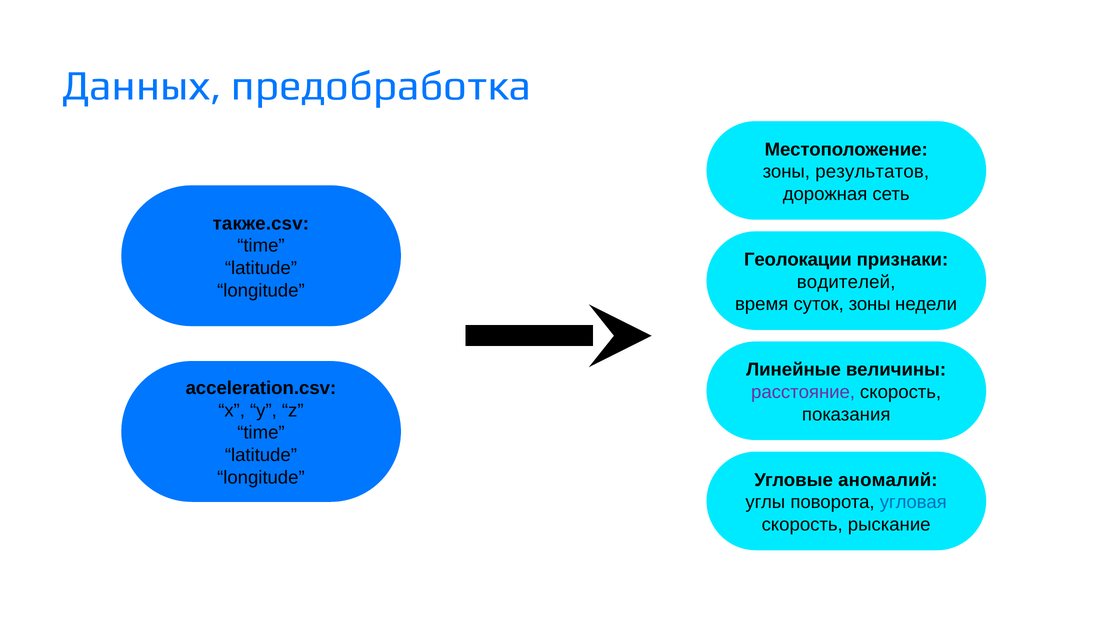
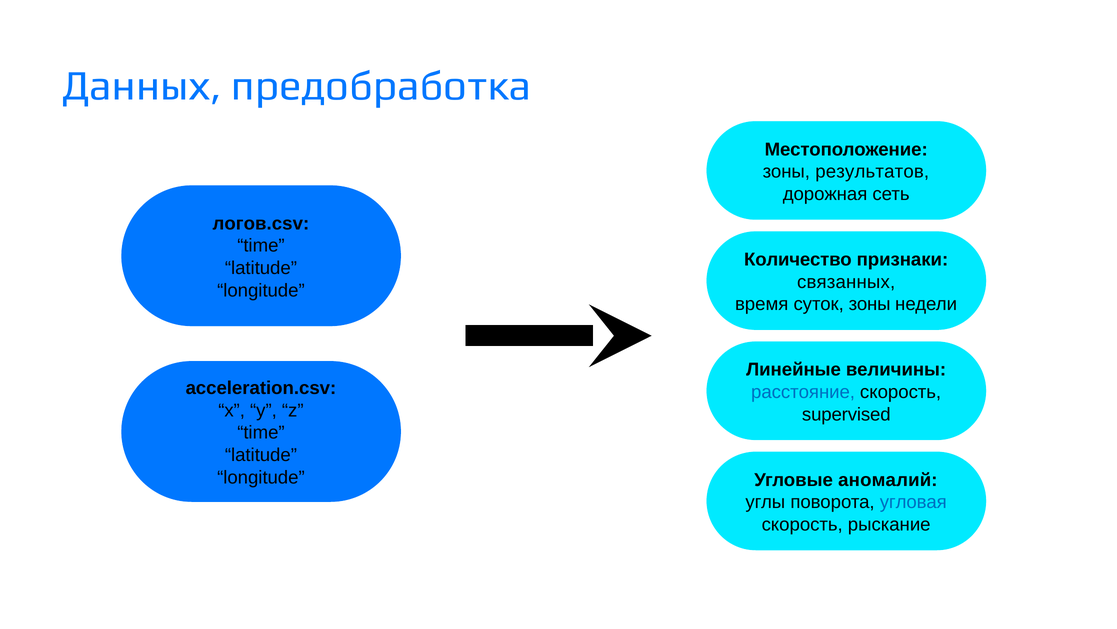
также.csv: также.csv -> логов.csv
Геолокации: Геолокации -> Количество
водителей: водителей -> связанных
расстояние colour: purple -> blue
показания: показания -> supervised
